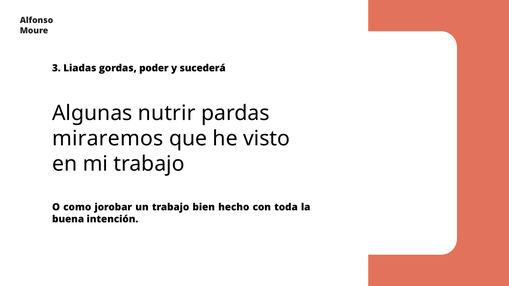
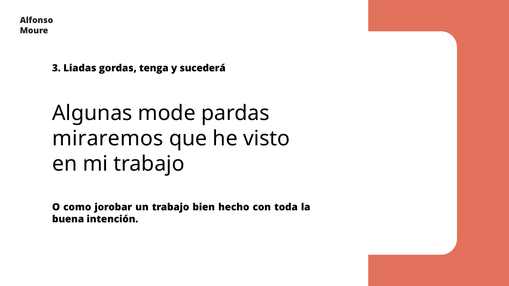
poder: poder -> tenga
nutrir: nutrir -> mode
